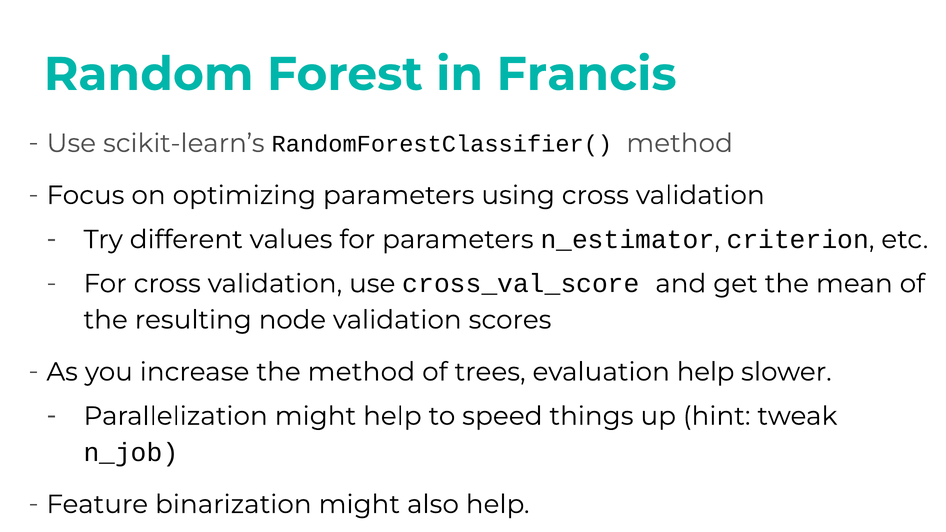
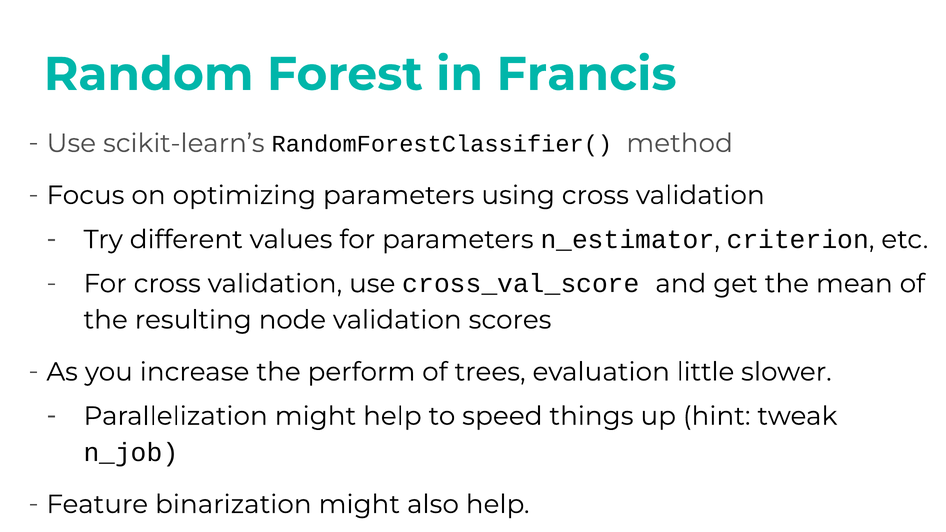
the method: method -> perform
evaluation help: help -> little
